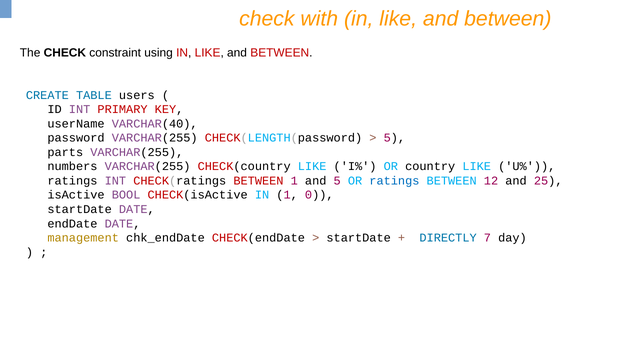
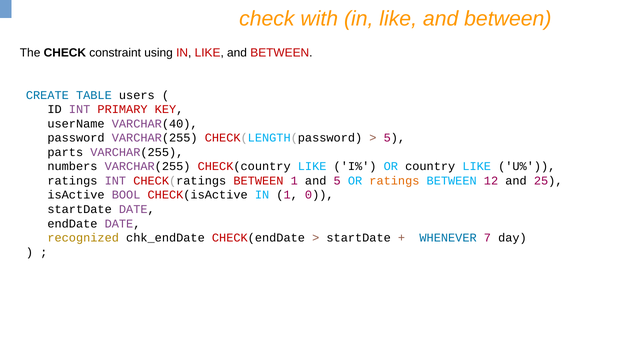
ratings at (394, 181) colour: blue -> orange
management: management -> recognized
DIRECTLY: DIRECTLY -> WHENEVER
